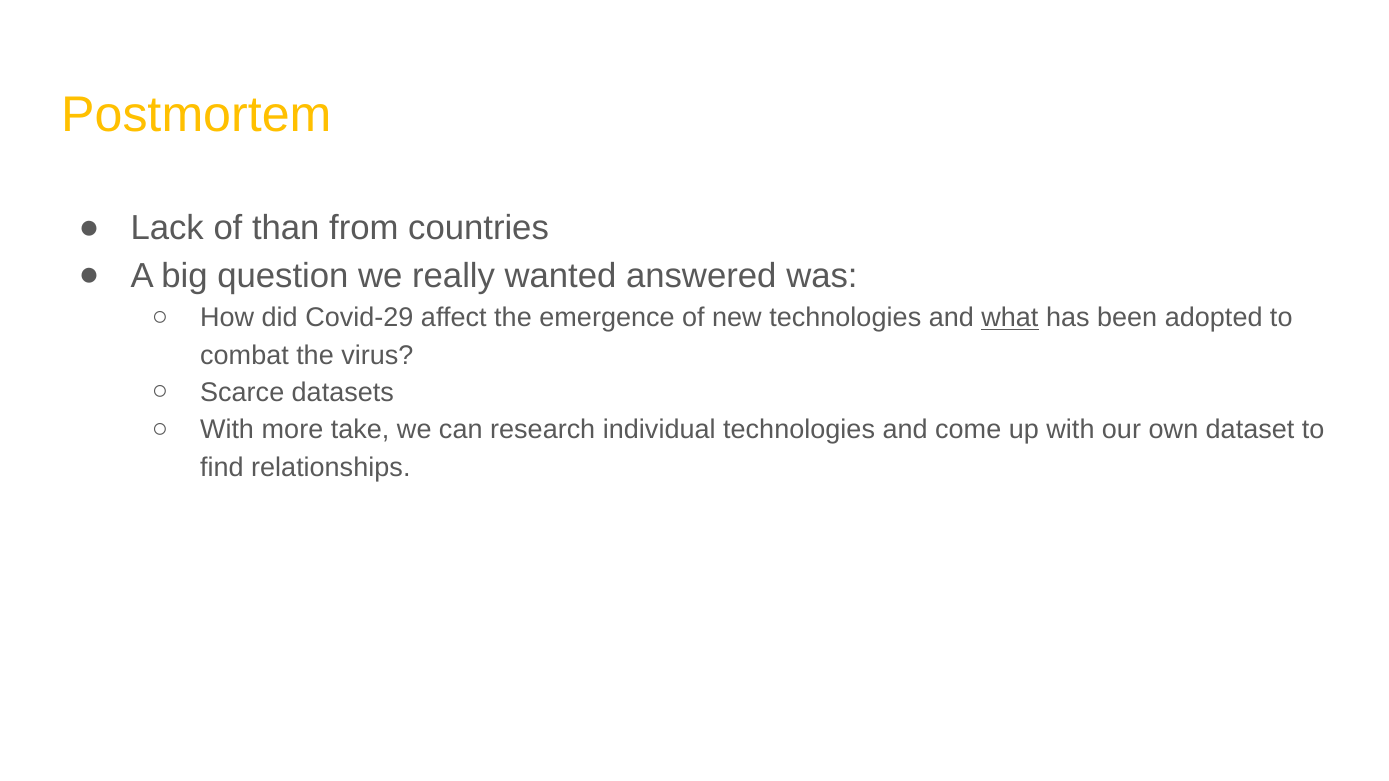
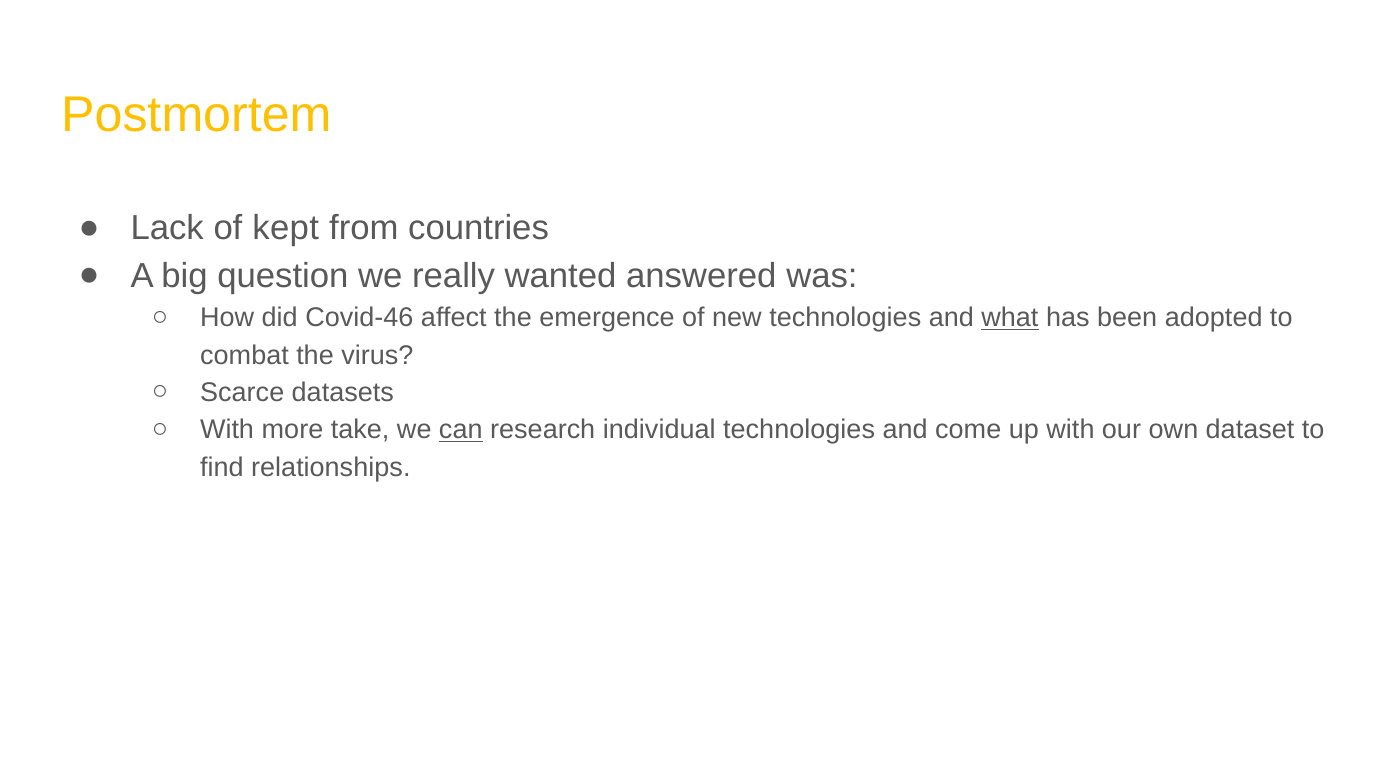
than: than -> kept
Covid-29: Covid-29 -> Covid-46
can underline: none -> present
